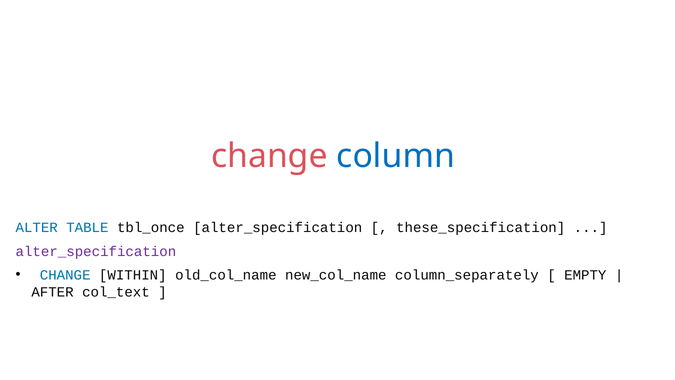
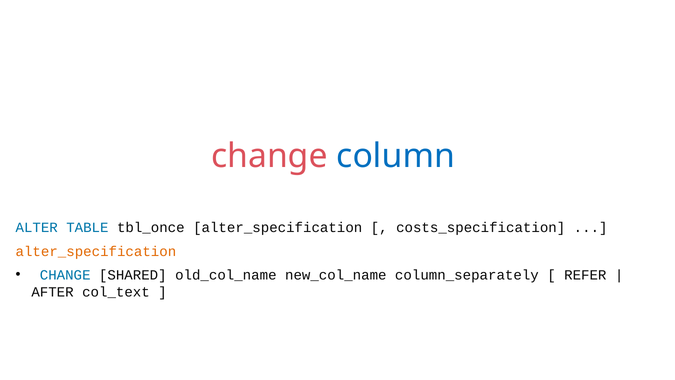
these_specification: these_specification -> costs_specification
alter_specification at (96, 251) colour: purple -> orange
WITHIN: WITHIN -> SHARED
EMPTY: EMPTY -> REFER
